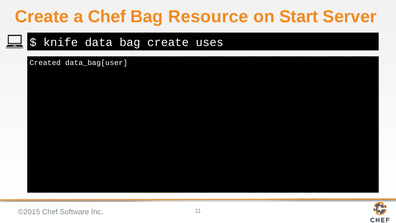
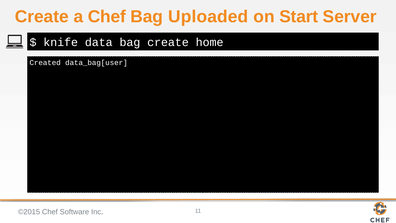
Resource: Resource -> Uploaded
uses: uses -> home
